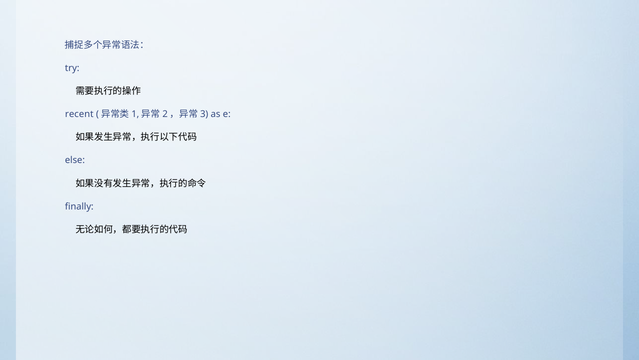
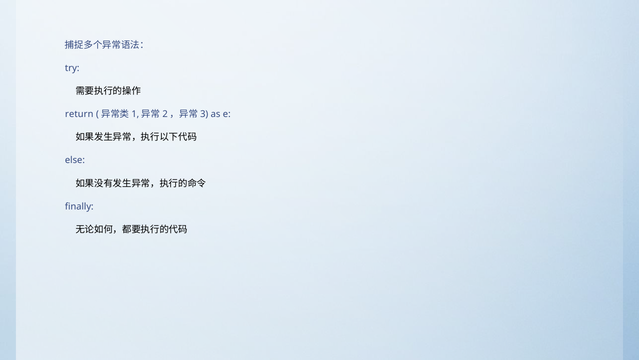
recent: recent -> return
